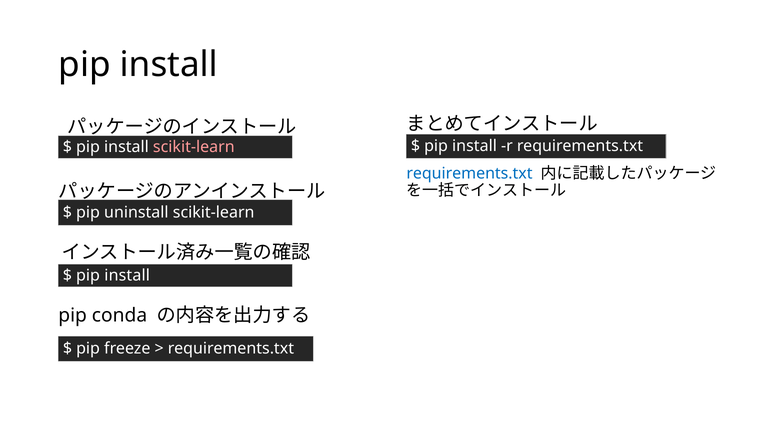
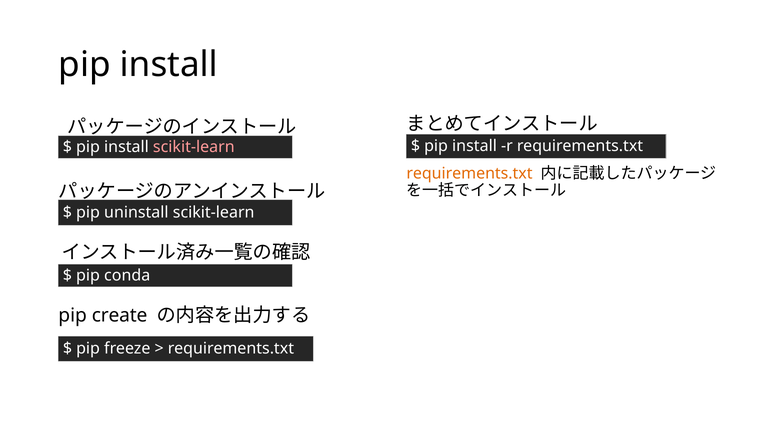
requirements.txt at (469, 173) colour: blue -> orange
install at (127, 275): install -> conda
conda: conda -> create
